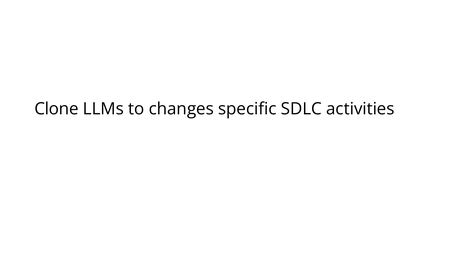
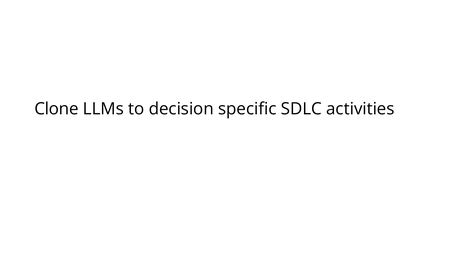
changes: changes -> decision
